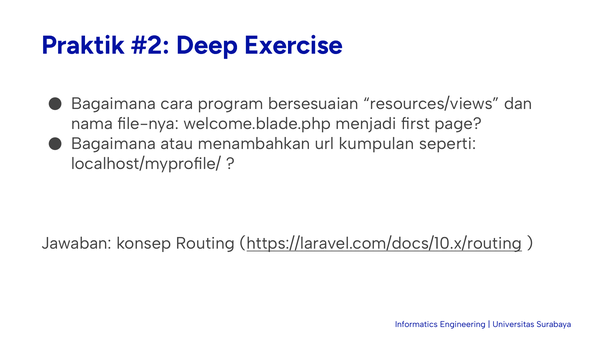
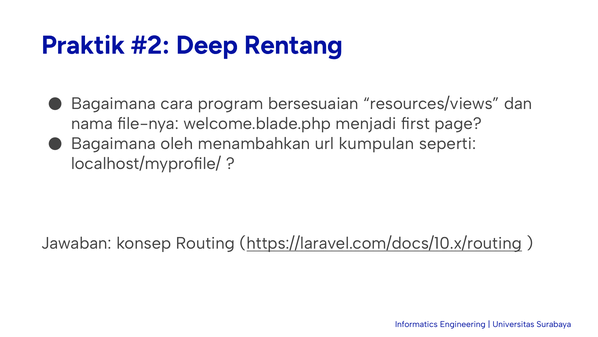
Exercise: Exercise -> Rentang
atau: atau -> oleh
